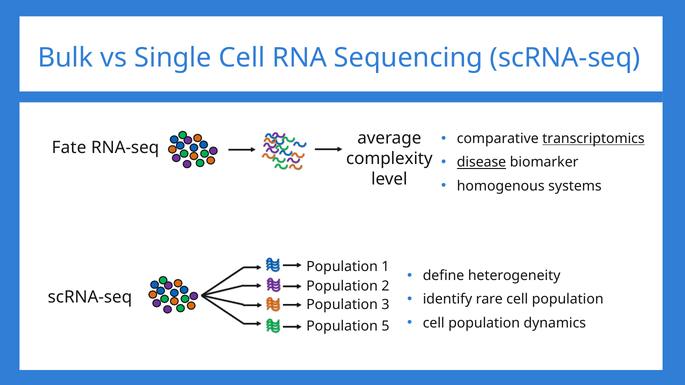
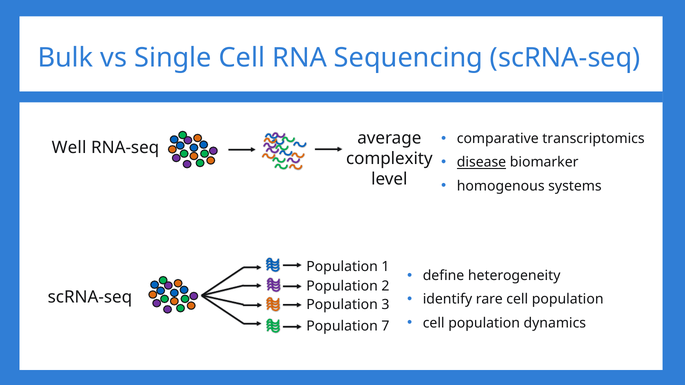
transcriptomics underline: present -> none
Fate: Fate -> Well
5: 5 -> 7
